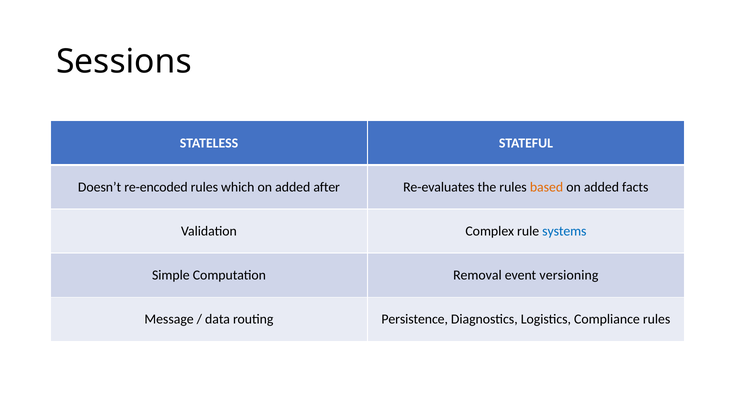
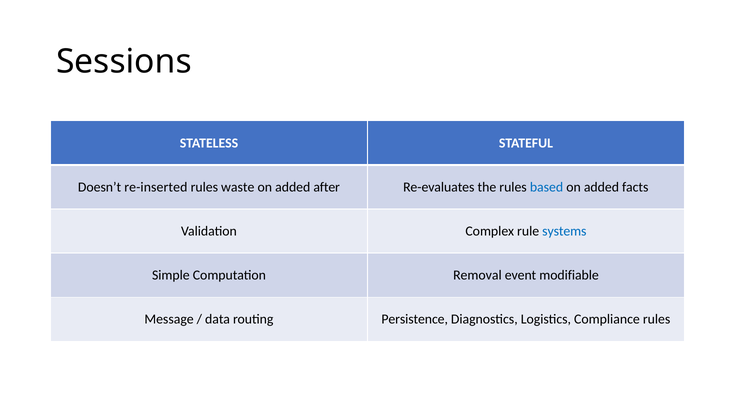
re-encoded: re-encoded -> re-inserted
which: which -> waste
based colour: orange -> blue
versioning: versioning -> modifiable
